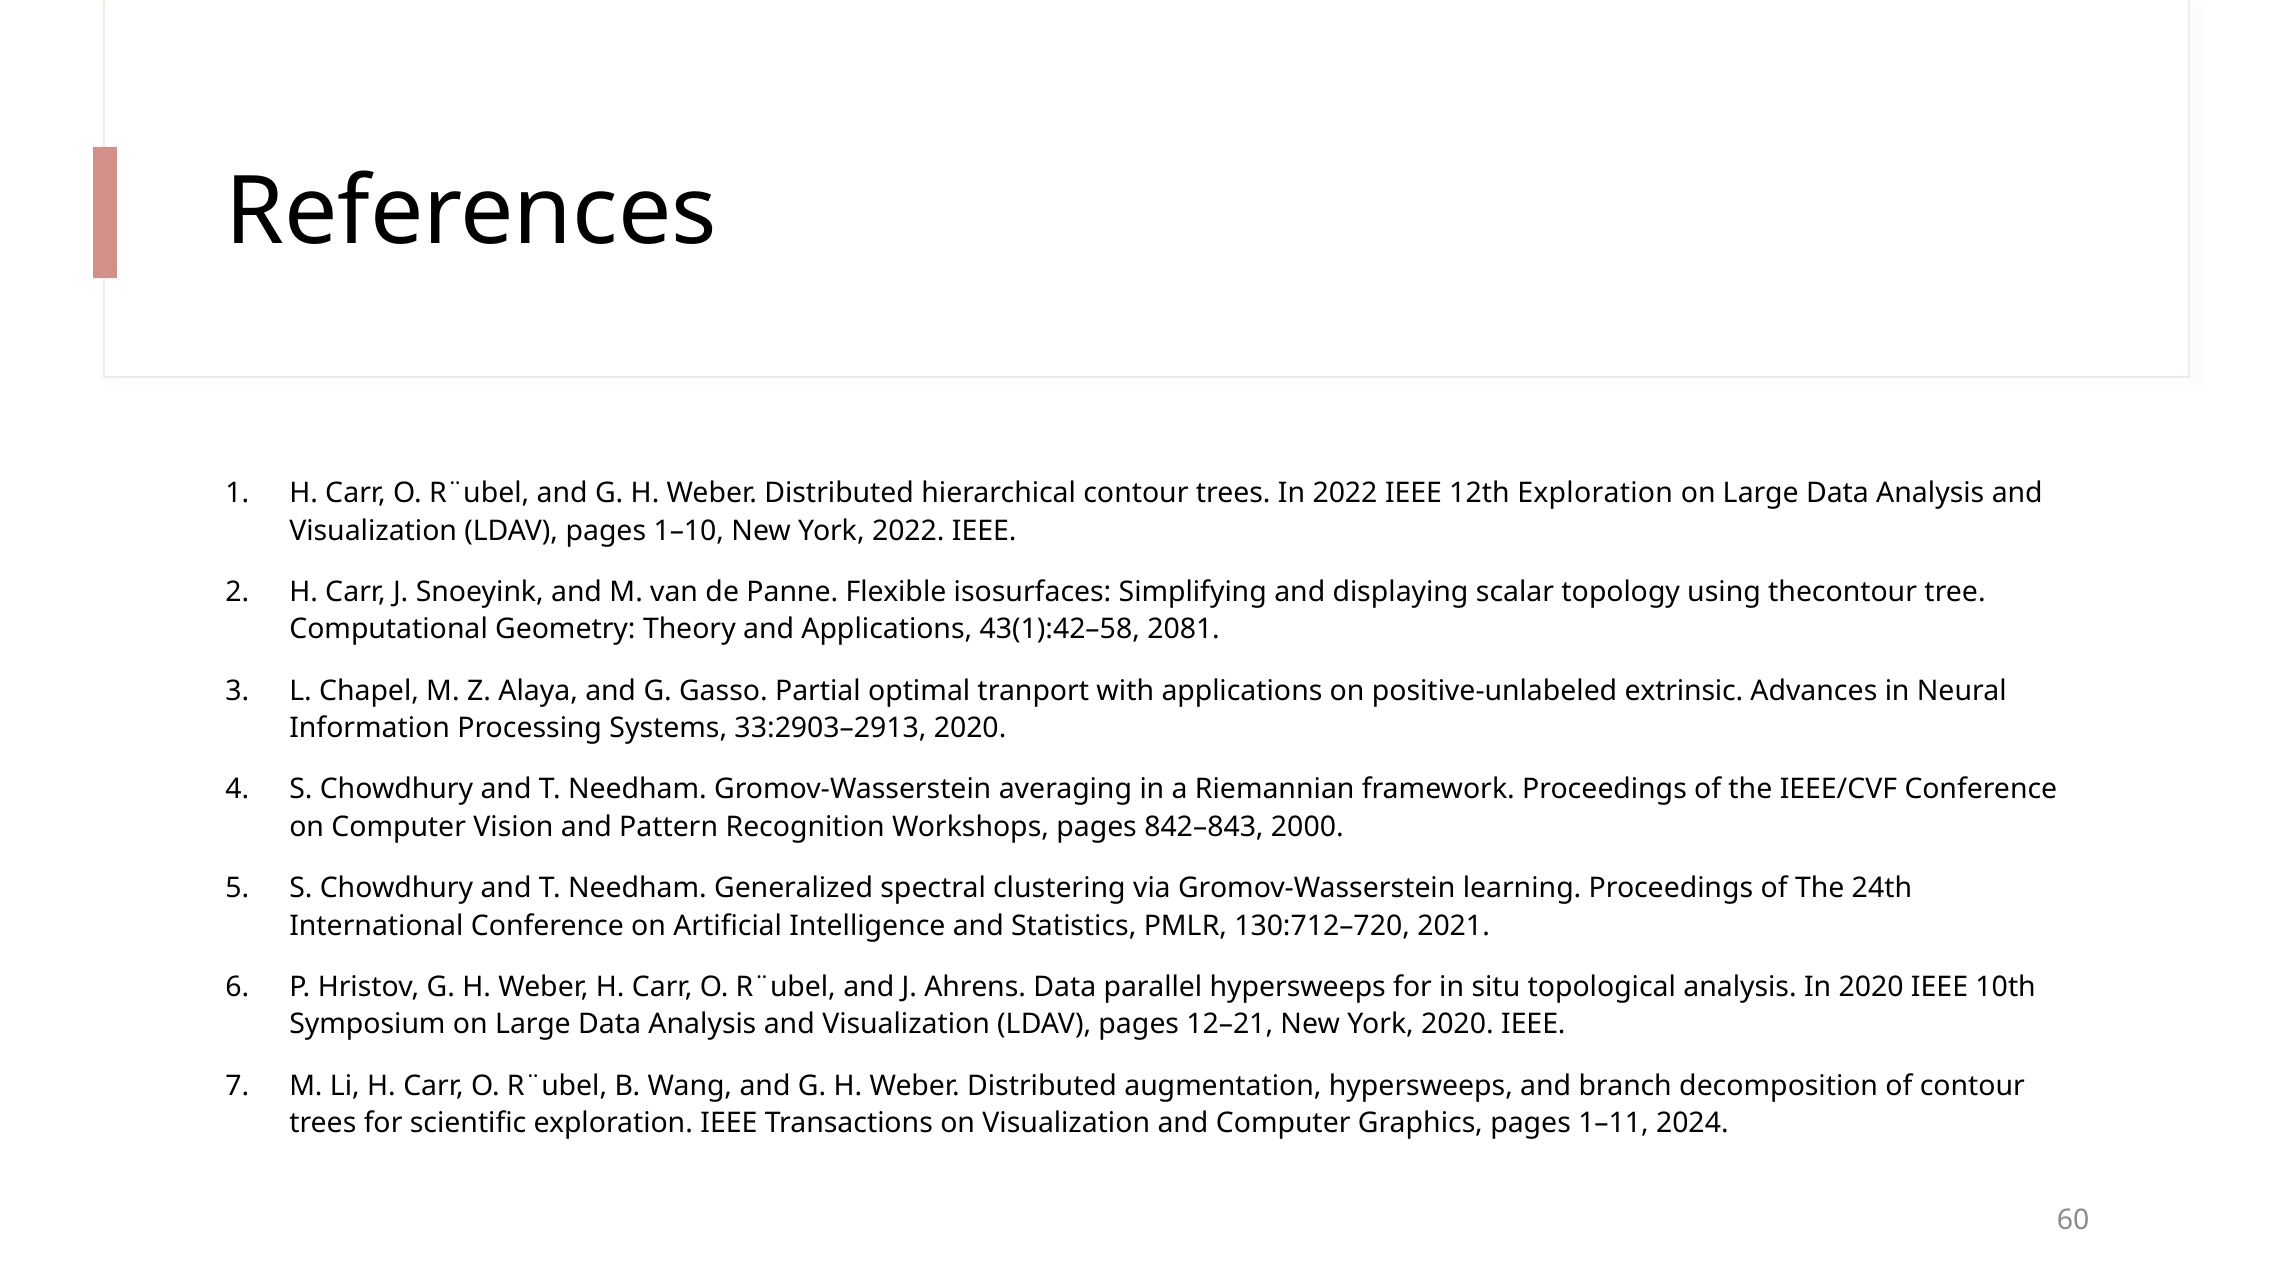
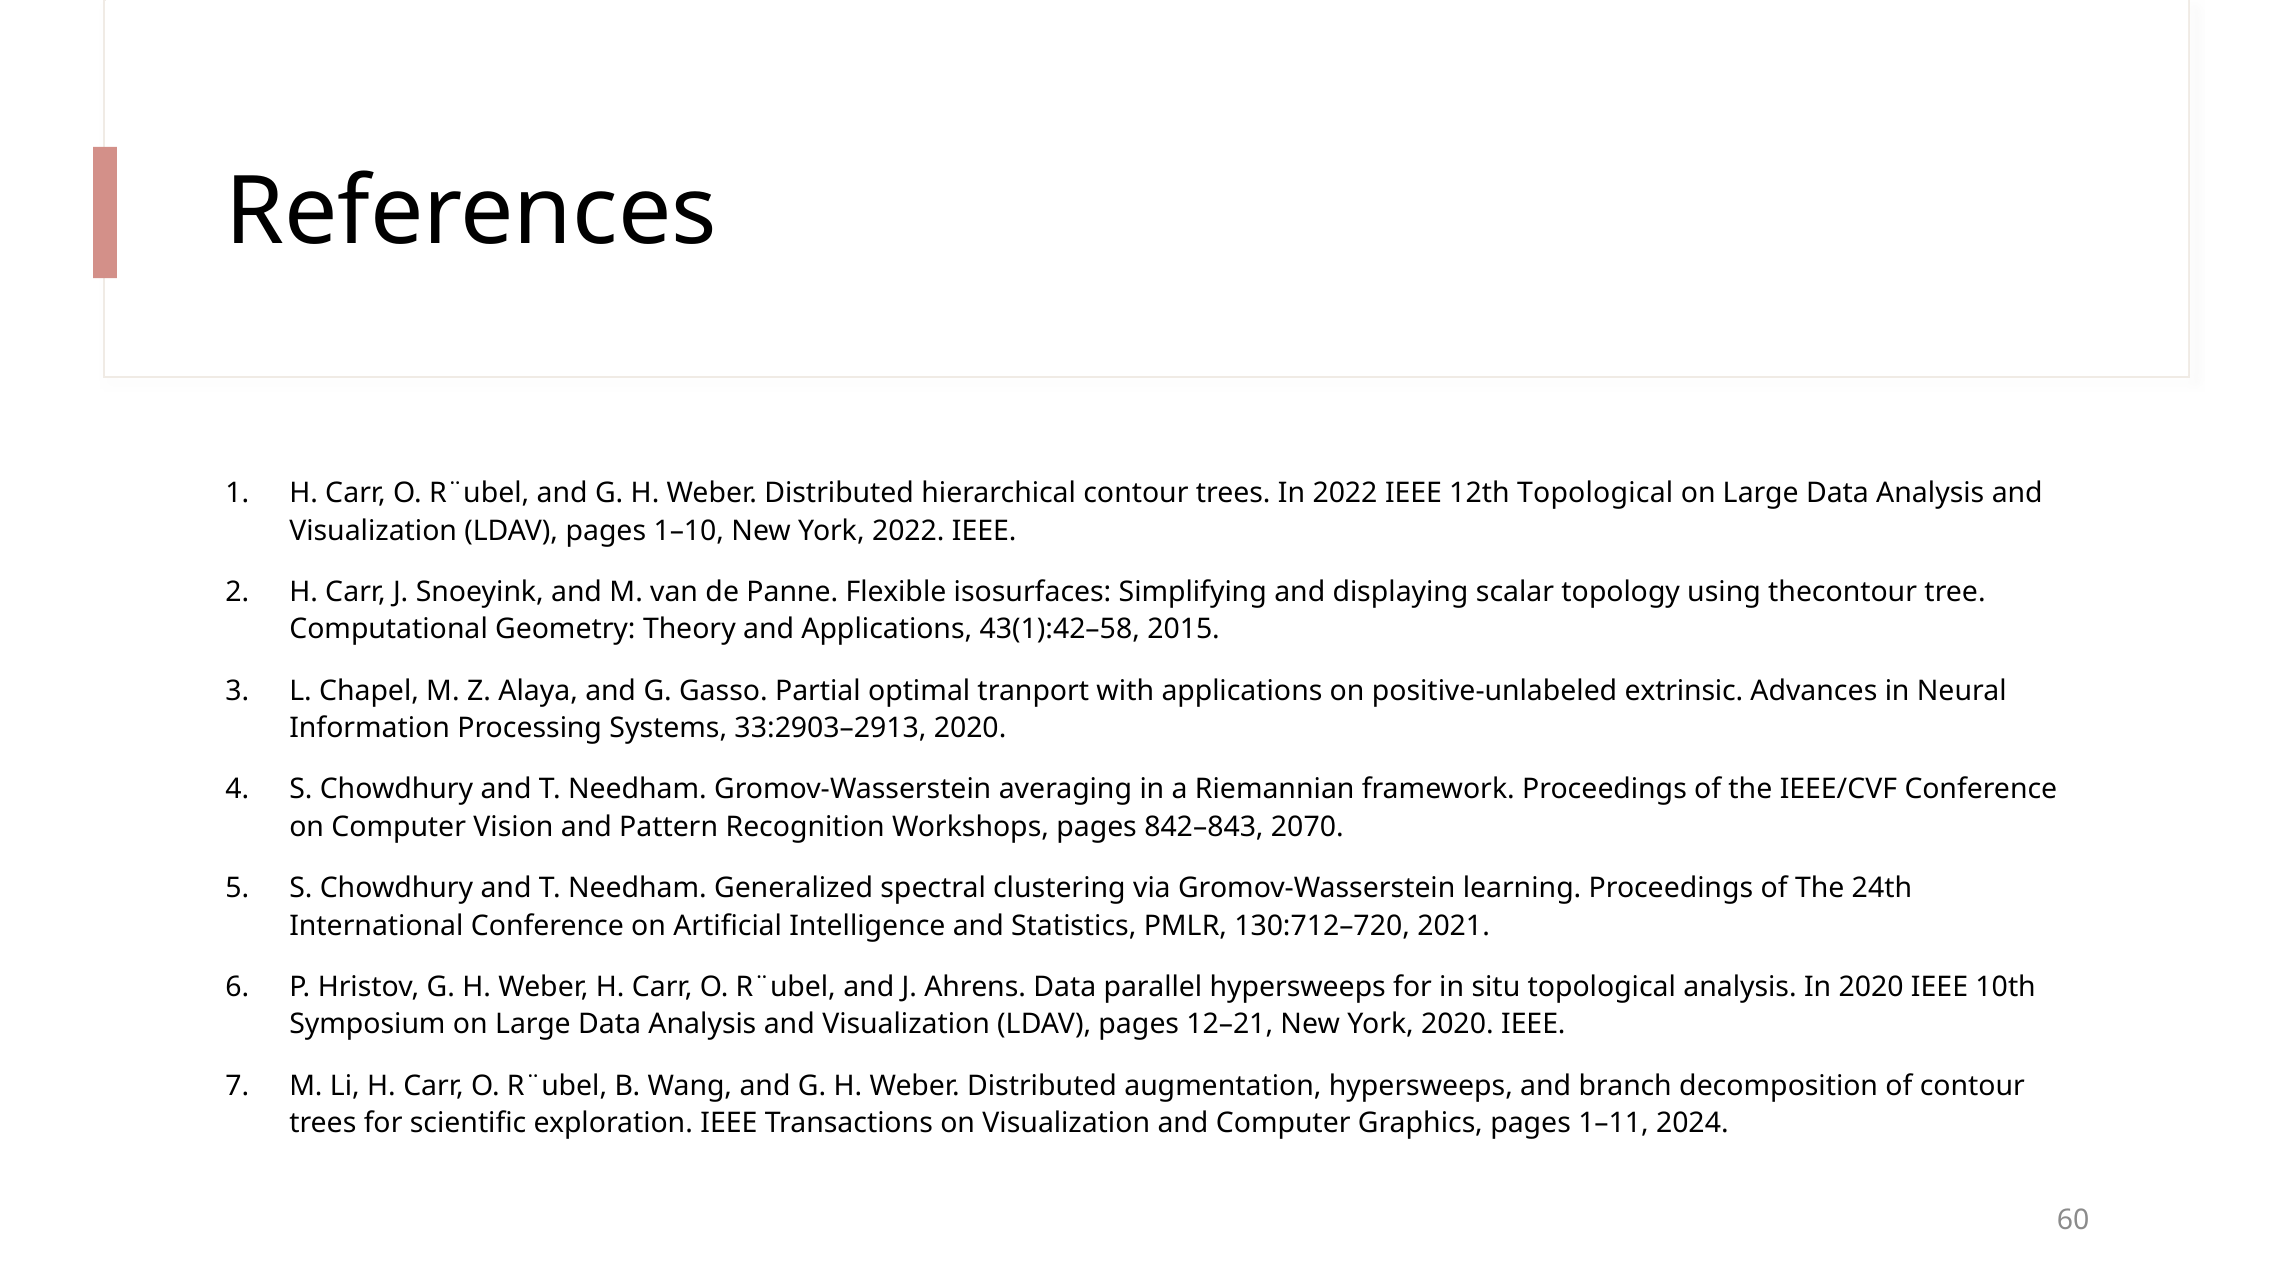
12th Exploration: Exploration -> Topological
2081: 2081 -> 2015
2000: 2000 -> 2070
